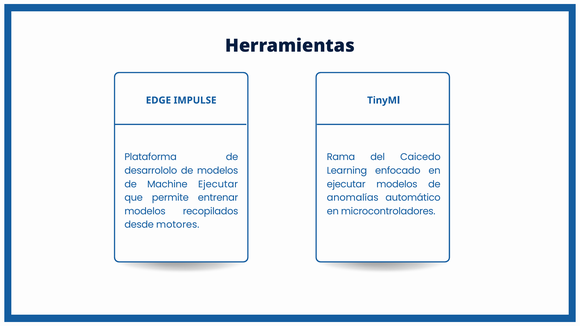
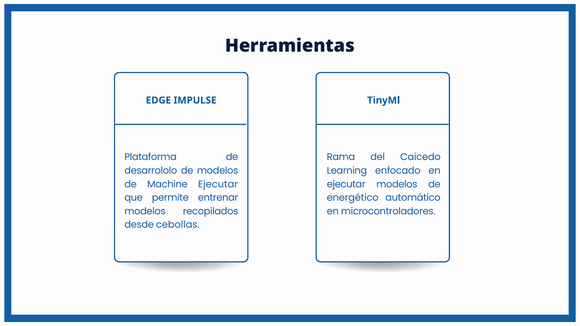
anomalías: anomalías -> energético
motores: motores -> cebollas
